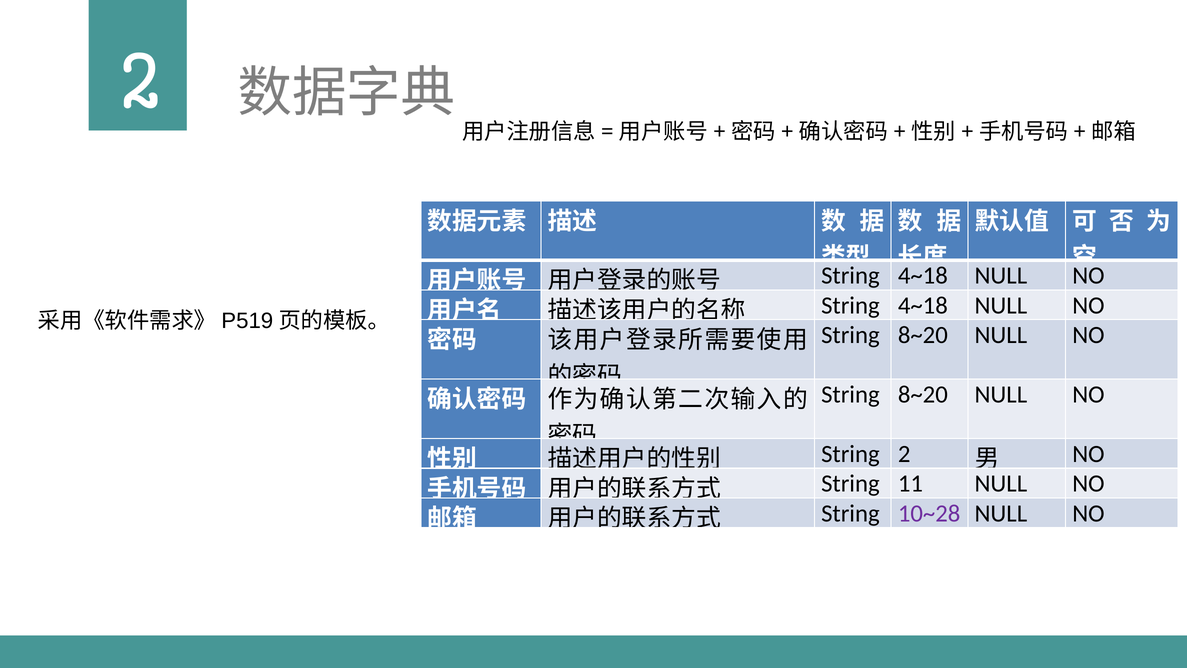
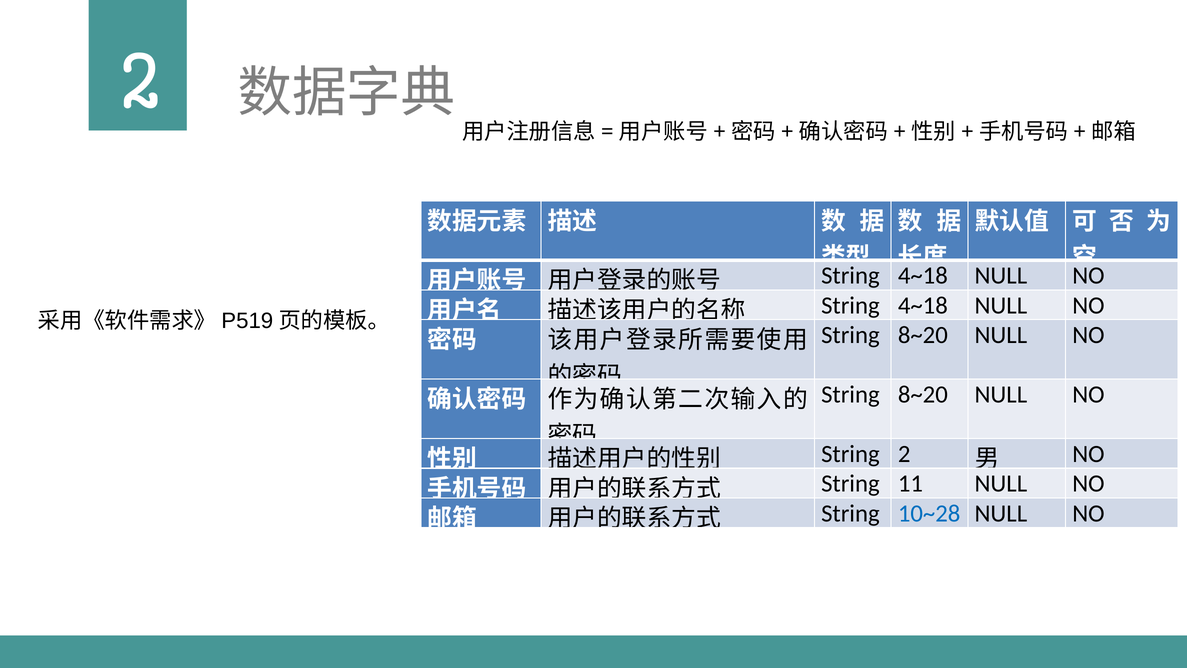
10~28 colour: purple -> blue
